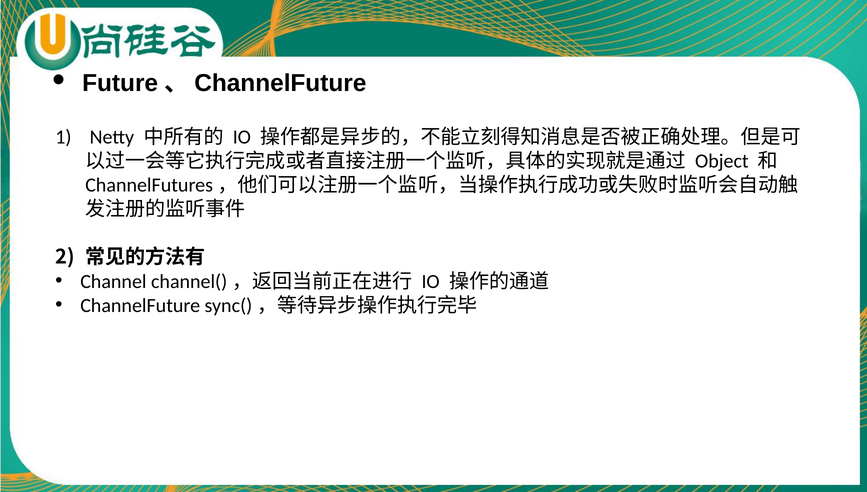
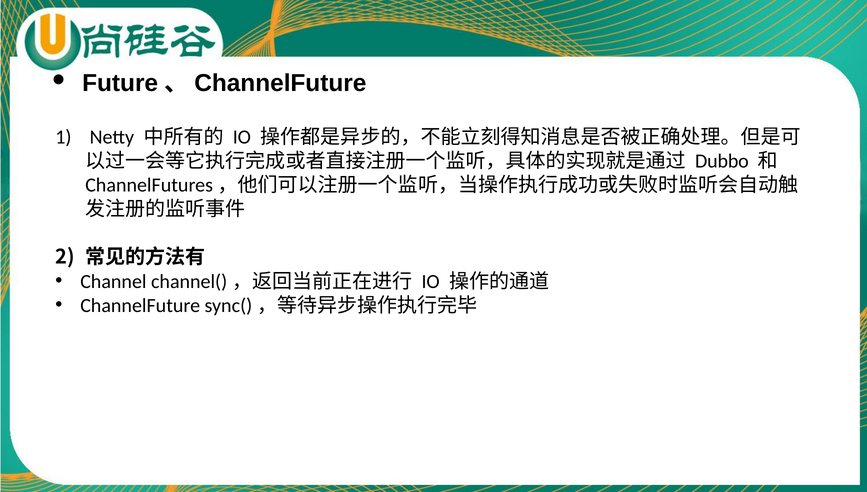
Object: Object -> Dubbo
